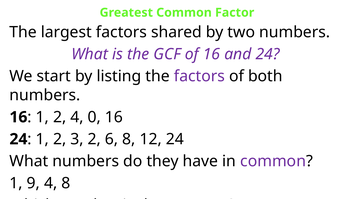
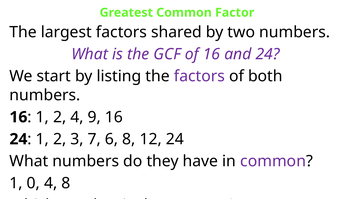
0: 0 -> 9
3 2: 2 -> 7
9: 9 -> 0
